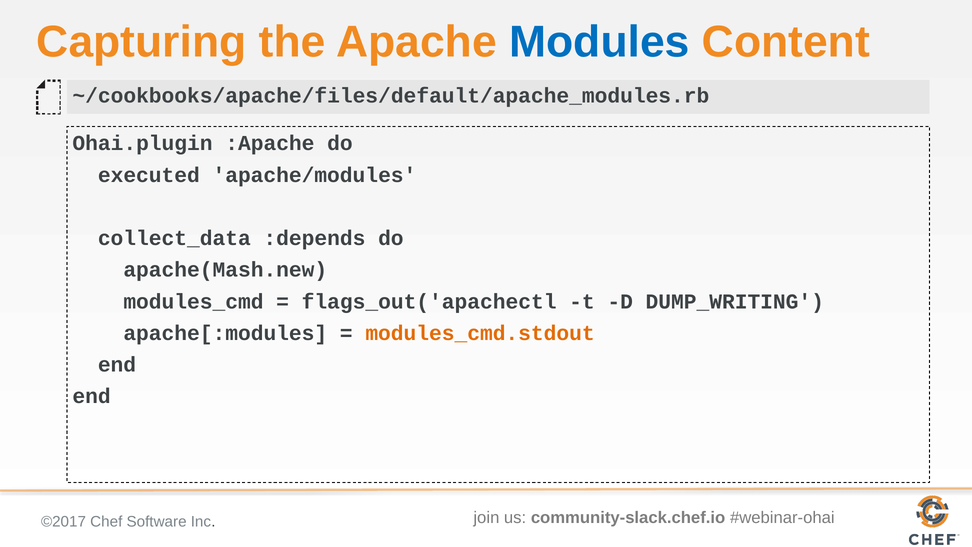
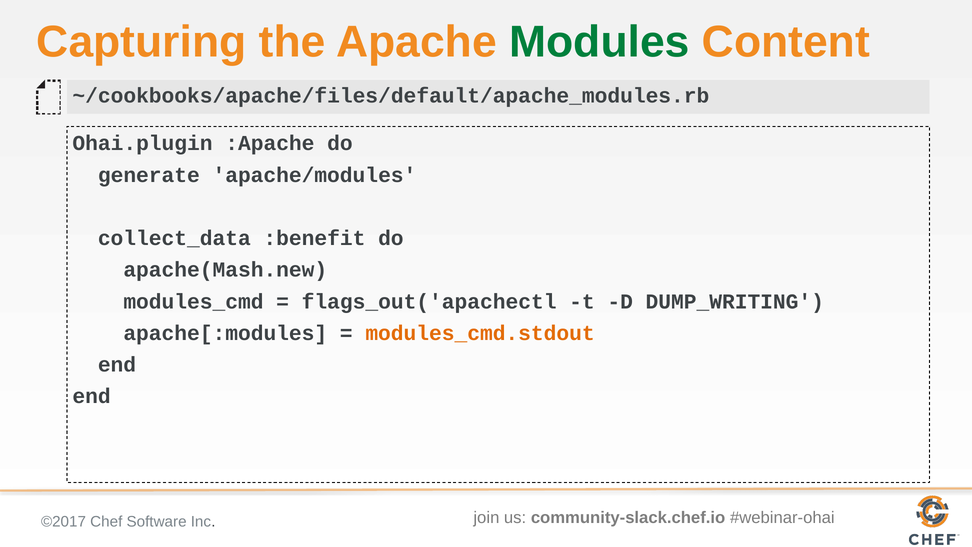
Modules colour: blue -> green
executed: executed -> generate
:depends: :depends -> :benefit
